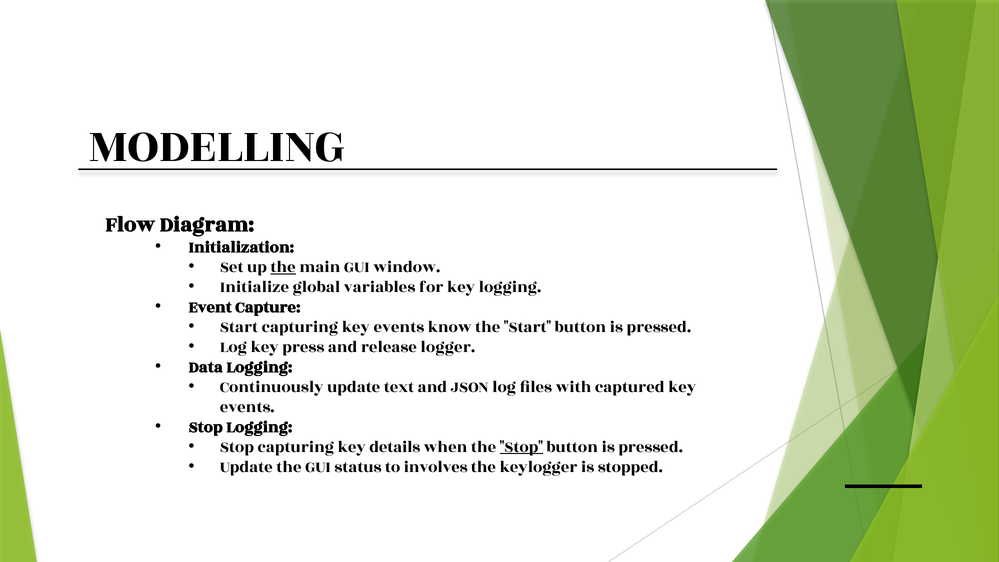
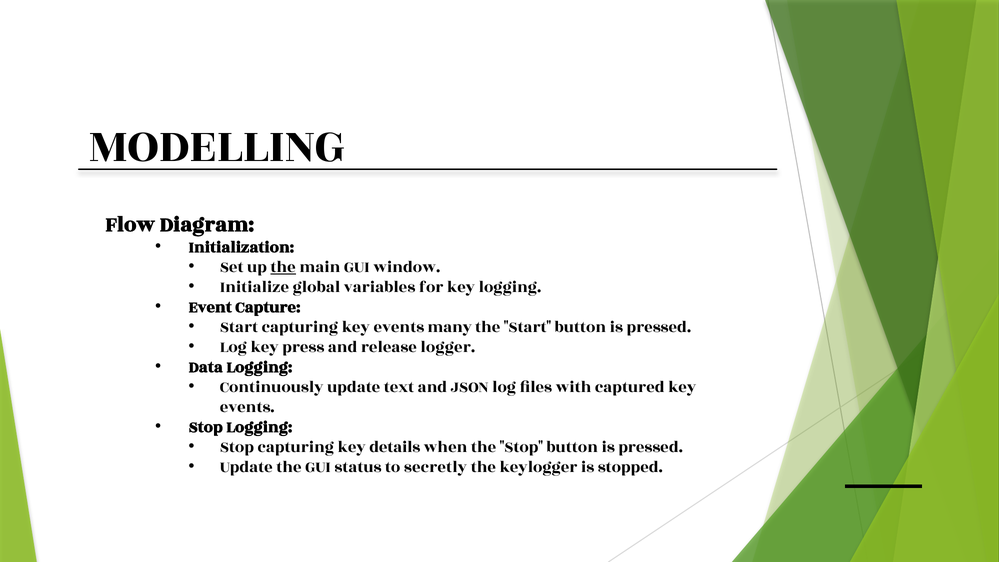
know: know -> many
Stop at (521, 447) underline: present -> none
involves: involves -> secretly
